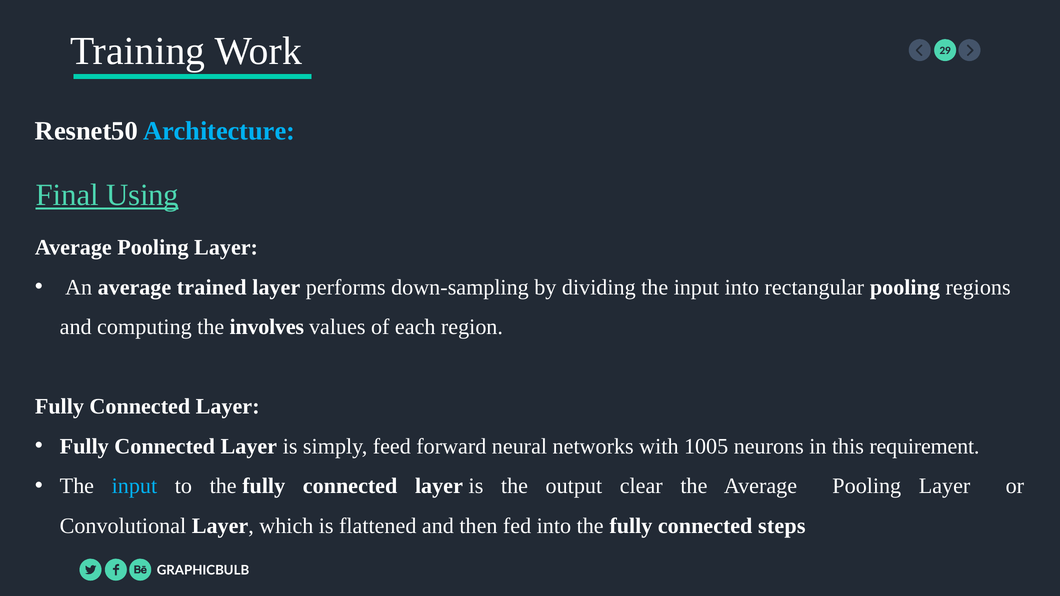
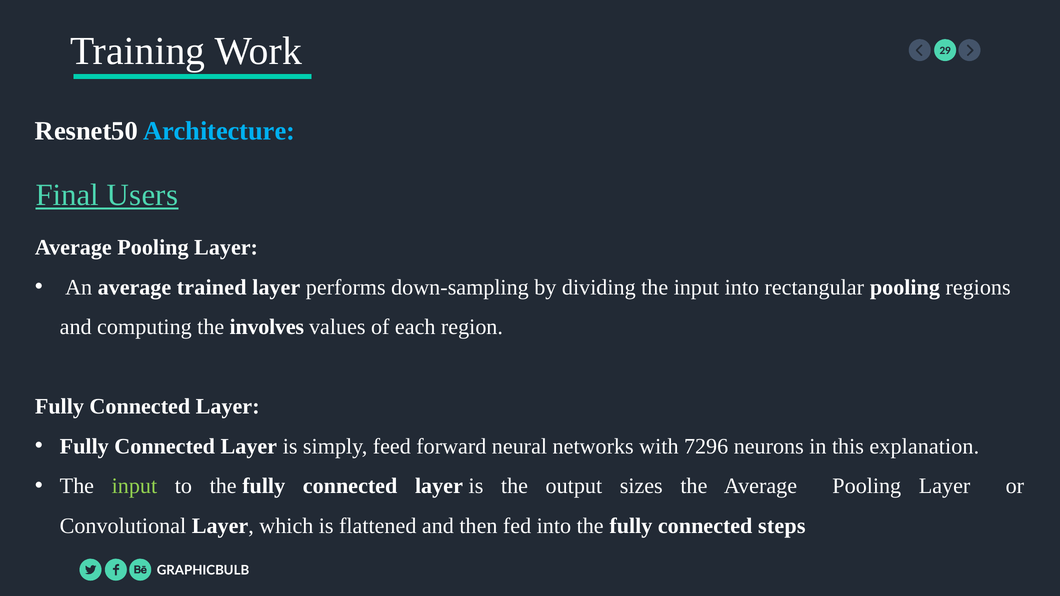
Using: Using -> Users
1005: 1005 -> 7296
requirement: requirement -> explanation
input at (134, 486) colour: light blue -> light green
clear: clear -> sizes
